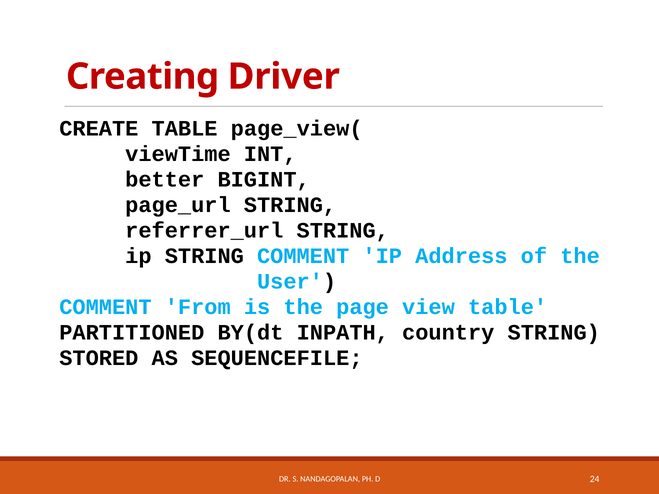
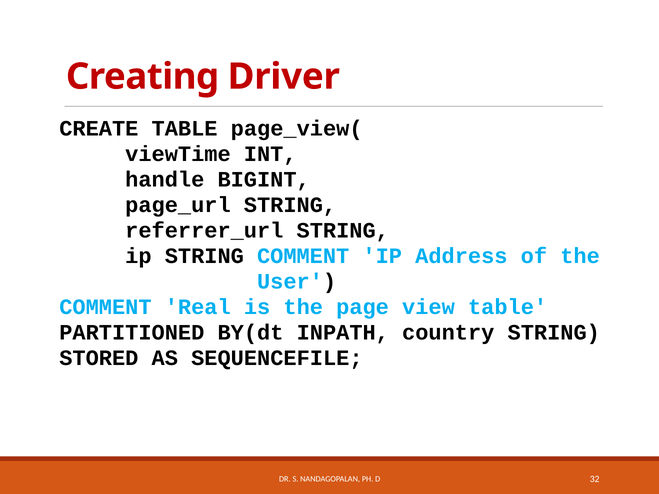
better: better -> handle
From: From -> Real
24: 24 -> 32
